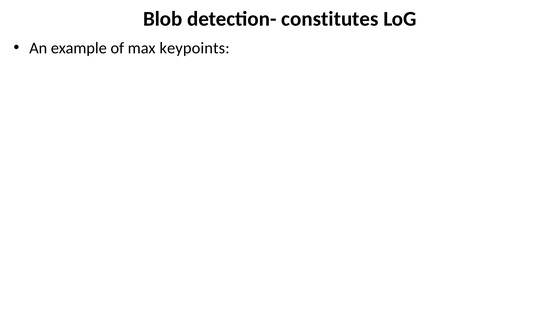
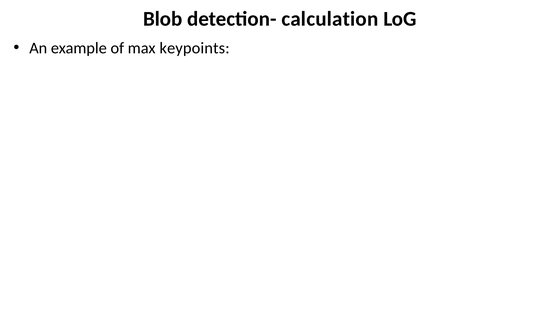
constitutes: constitutes -> calculation
